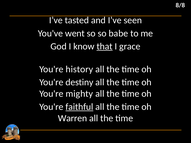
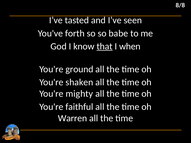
went: went -> forth
grace: grace -> when
history: history -> ground
destiny: destiny -> shaken
faithful underline: present -> none
